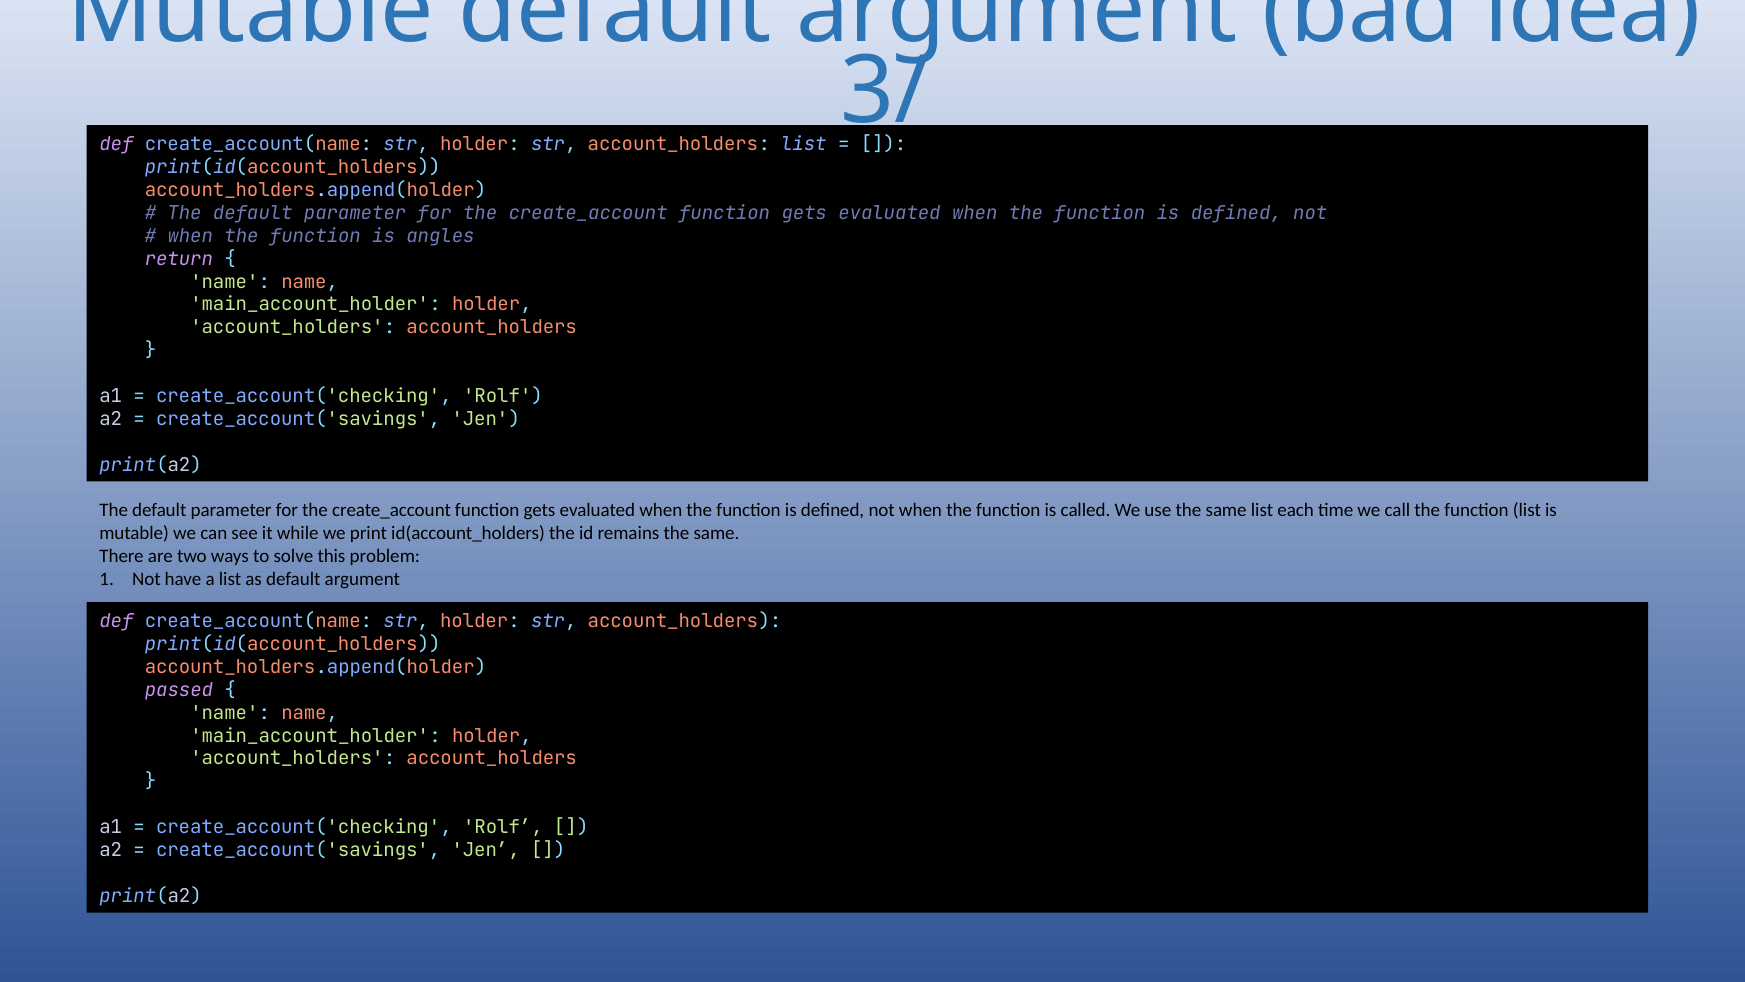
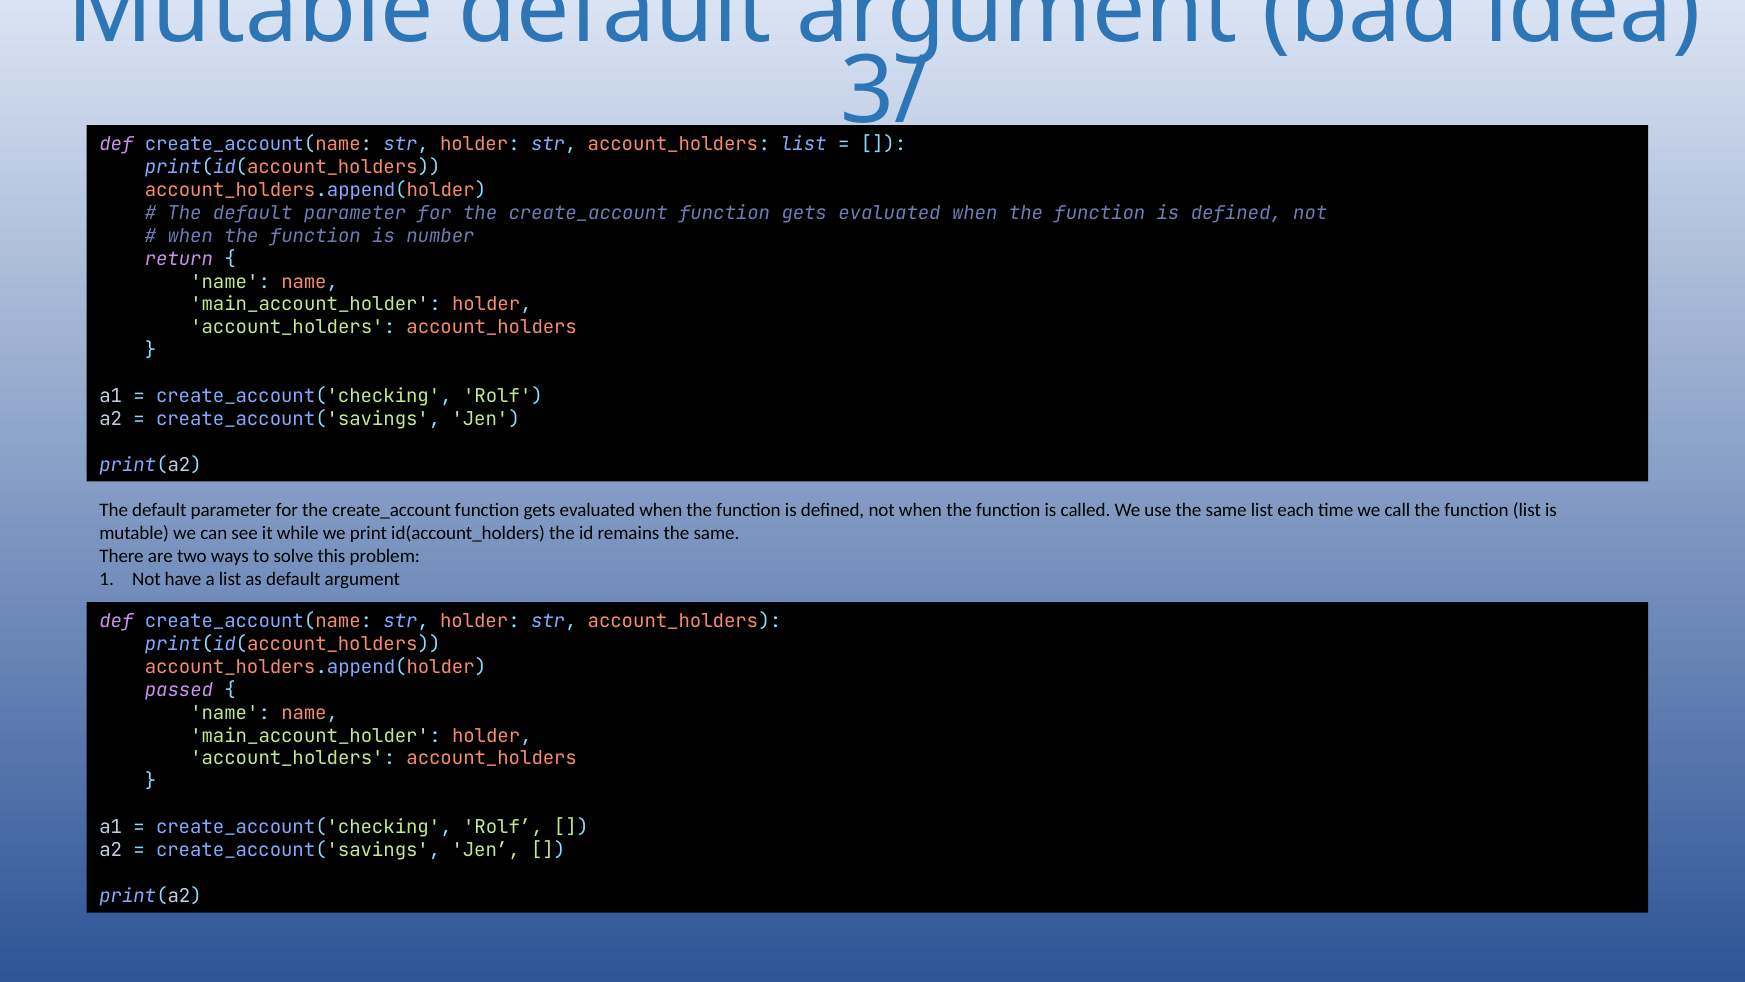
angles: angles -> number
